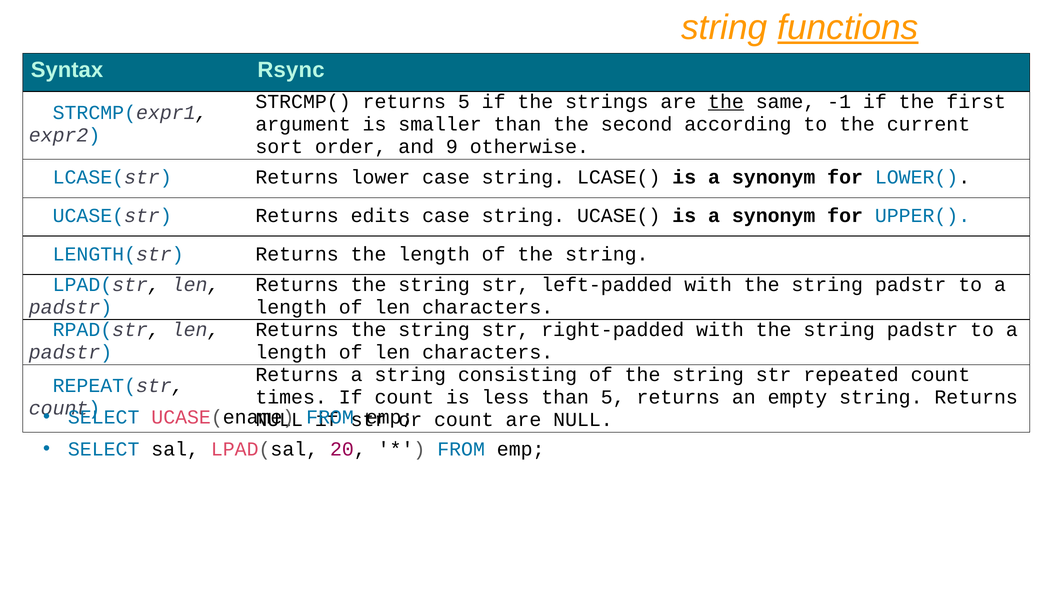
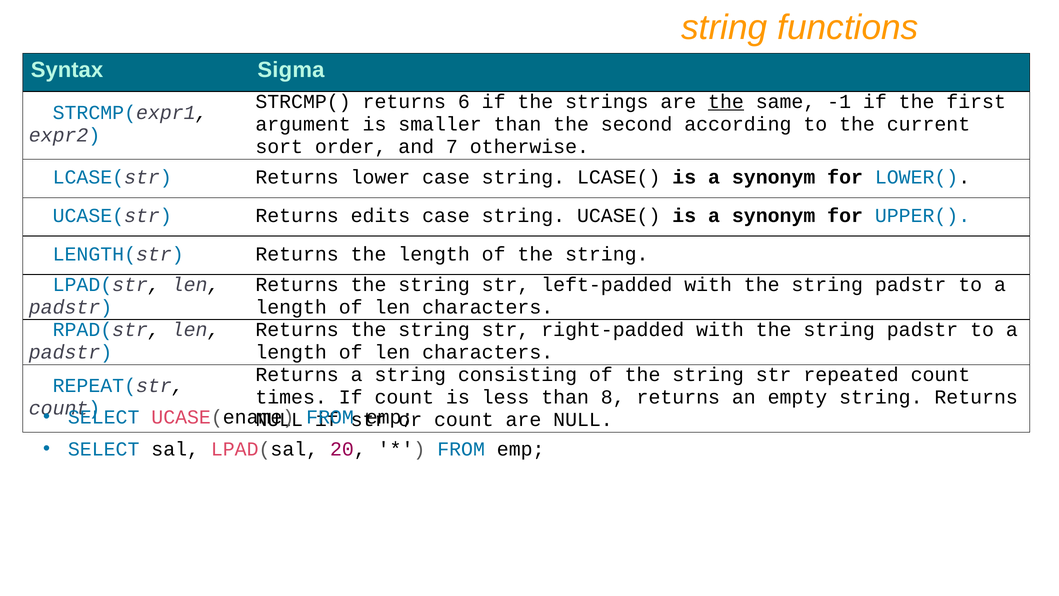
functions underline: present -> none
Rsync: Rsync -> Sigma
returns 5: 5 -> 6
9: 9 -> 7
than 5: 5 -> 8
